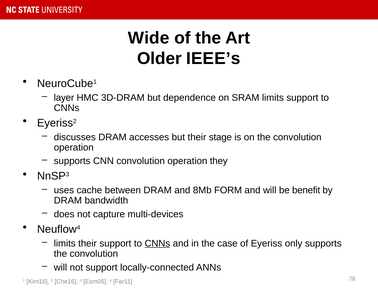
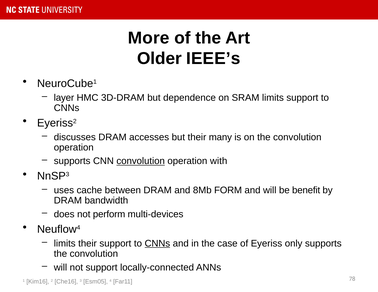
Wide: Wide -> More
stage: stage -> many
convolution at (141, 161) underline: none -> present
they: they -> with
capture: capture -> perform
